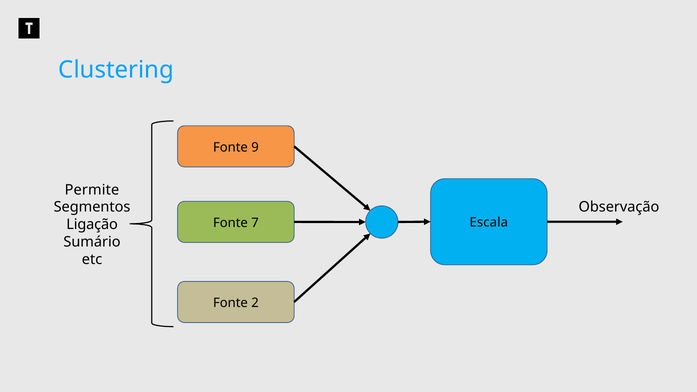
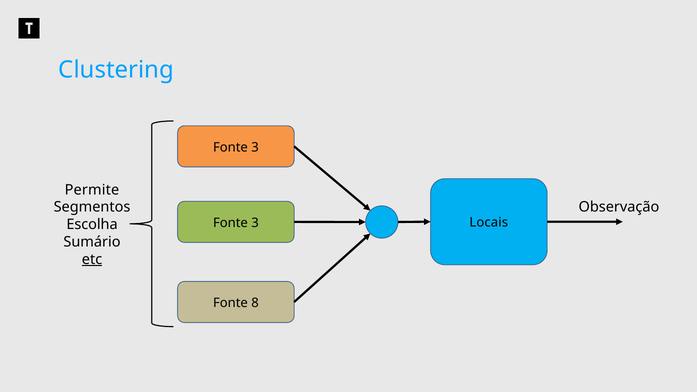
9 at (255, 147): 9 -> 3
Escala: Escala -> Locais
7 at (255, 223): 7 -> 3
Ligação: Ligação -> Escolha
etc underline: none -> present
2: 2 -> 8
